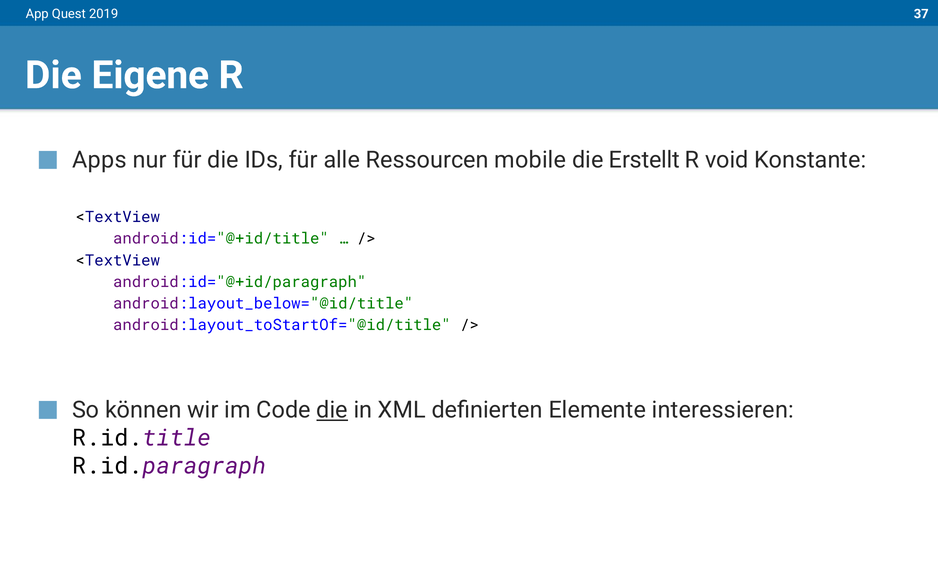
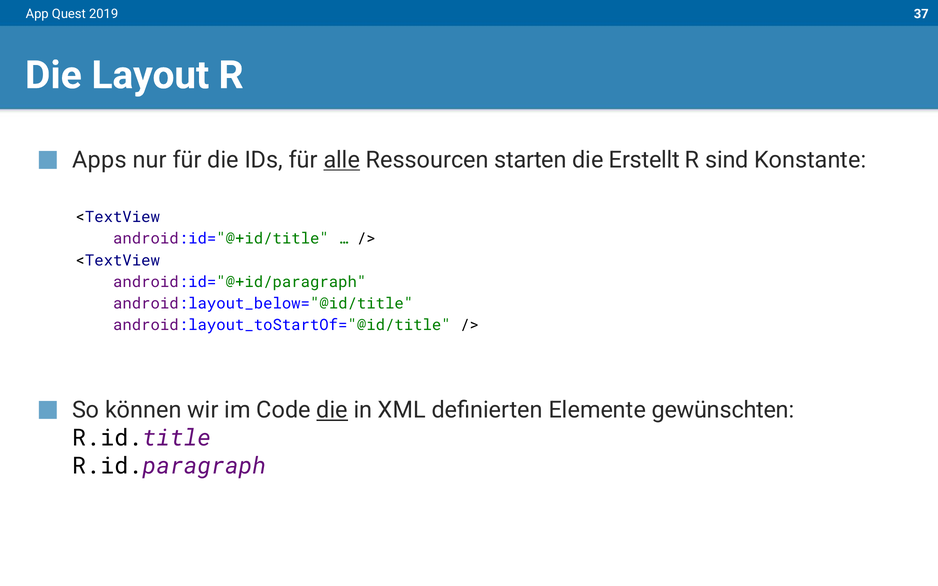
Eigene: Eigene -> Layout
alle underline: none -> present
mobile: mobile -> starten
void: void -> sind
interessieren: interessieren -> gewünschten
